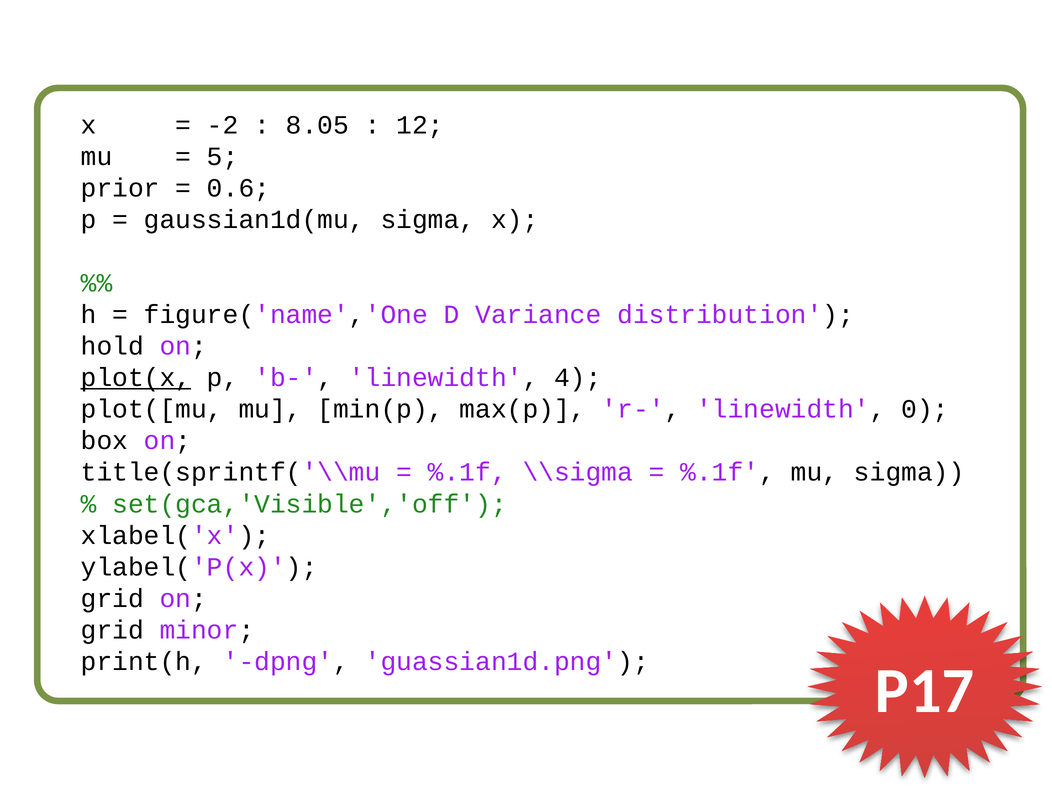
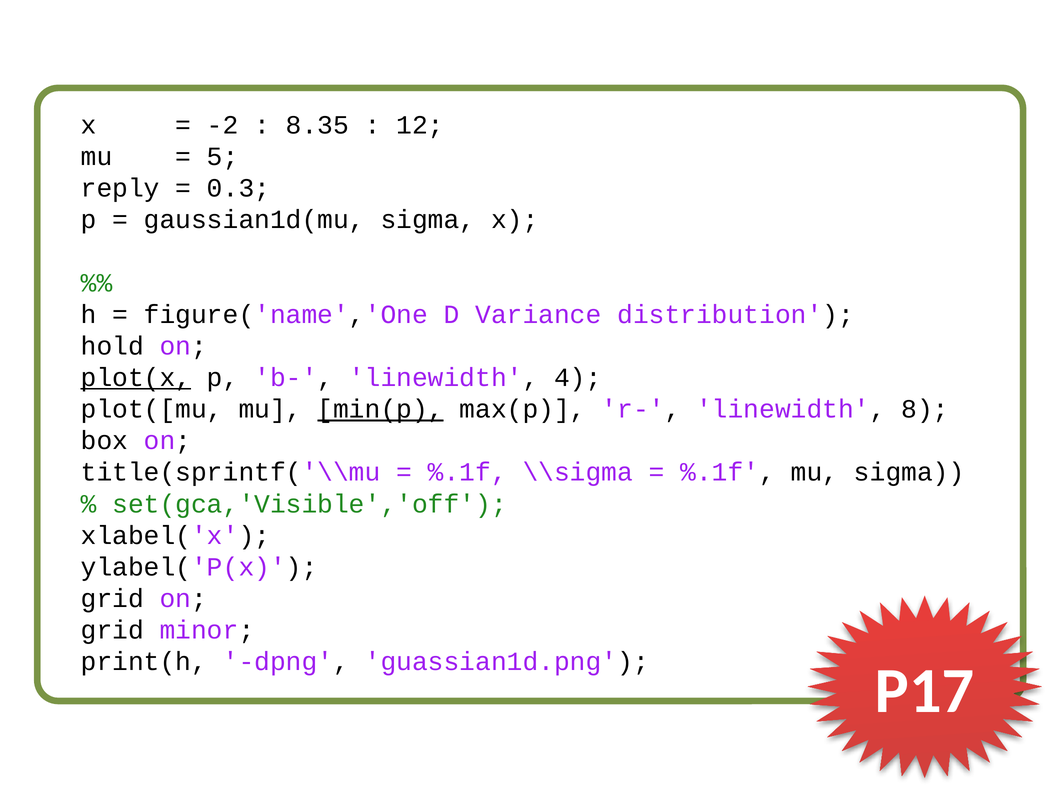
8.05: 8.05 -> 8.35
prior: prior -> reply
0.6: 0.6 -> 0.3
min(p underline: none -> present
0: 0 -> 8
